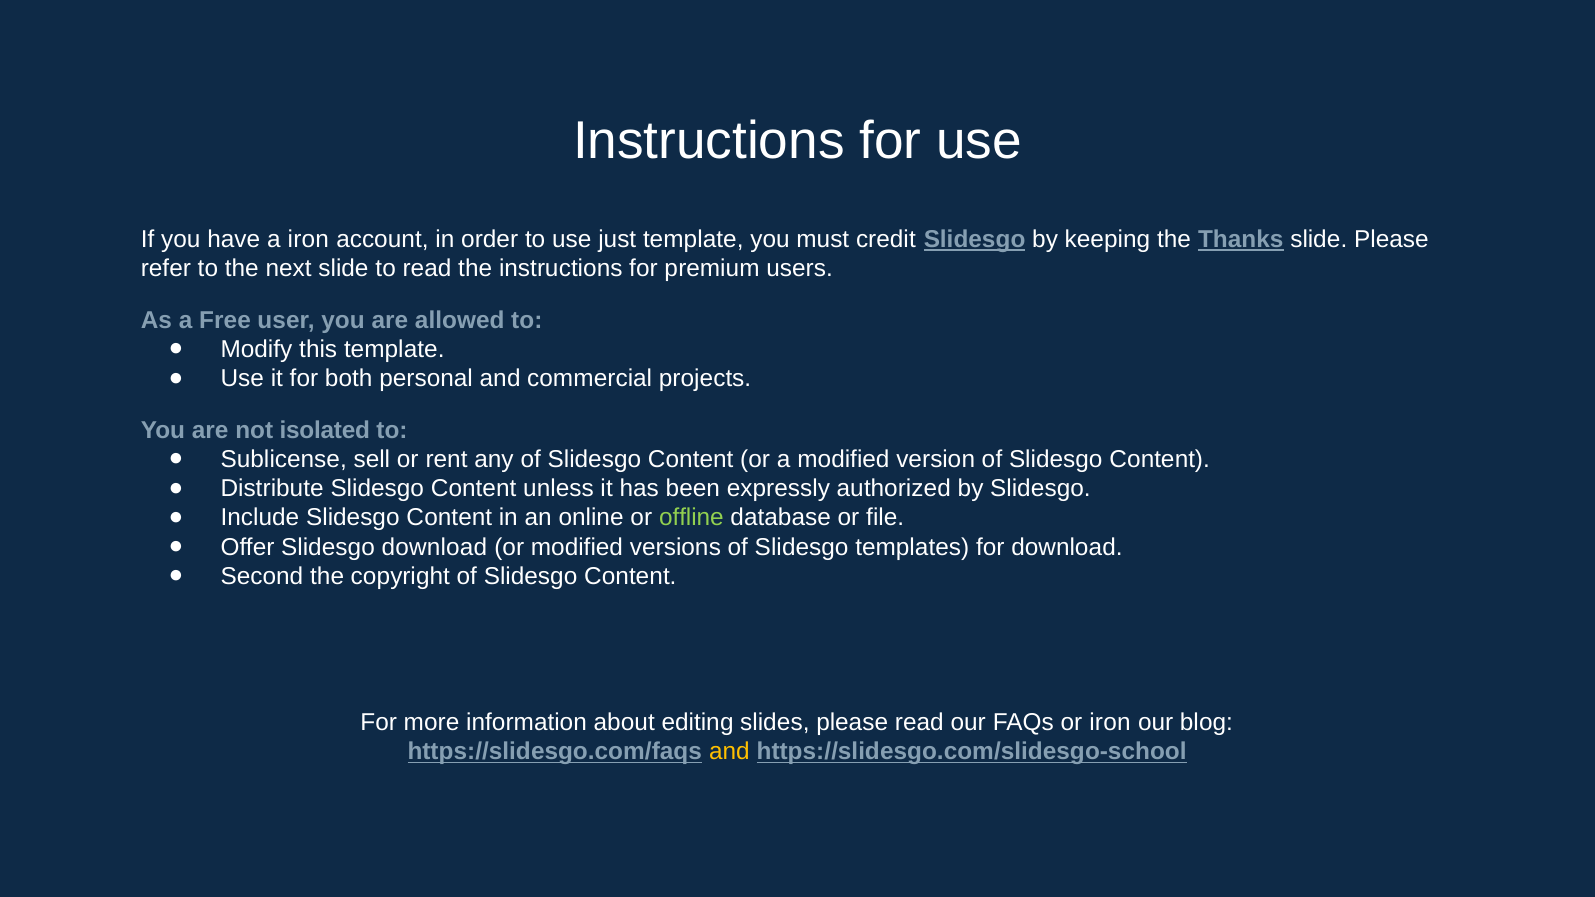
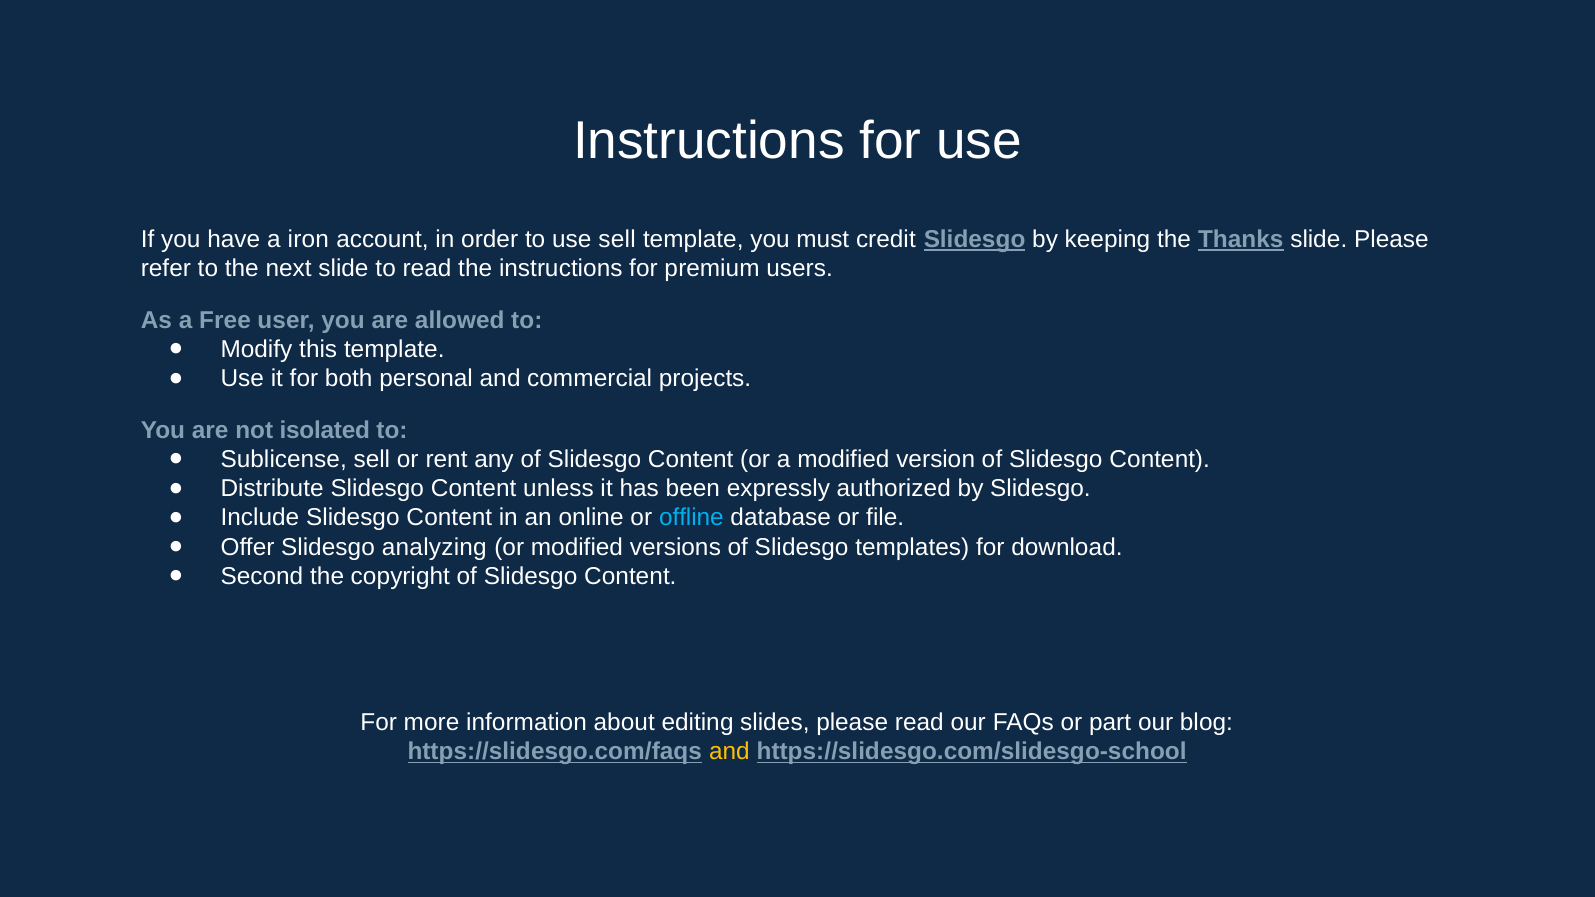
use just: just -> sell
offline colour: light green -> light blue
Slidesgo download: download -> analyzing
or iron: iron -> part
